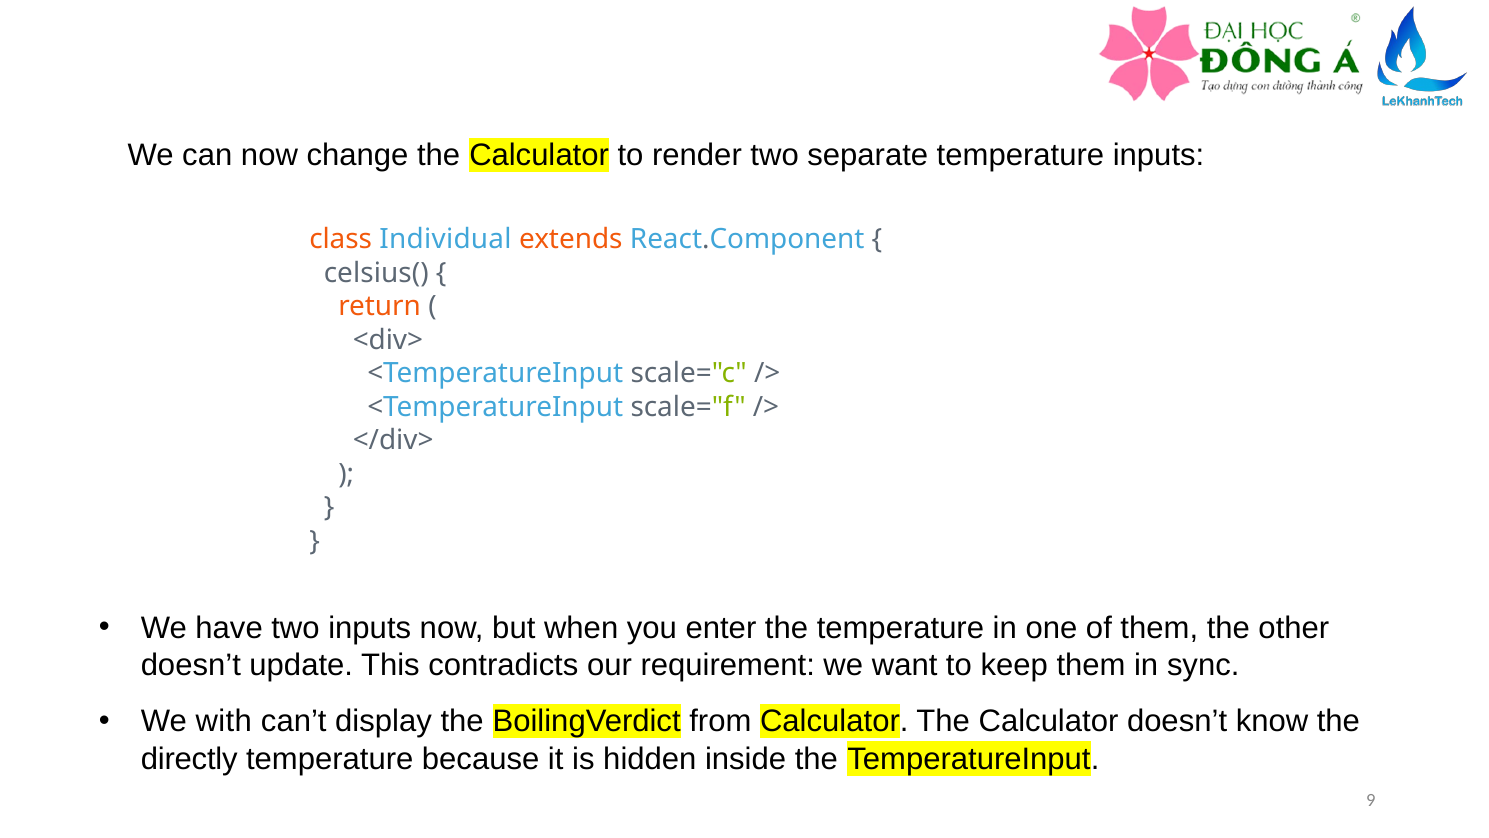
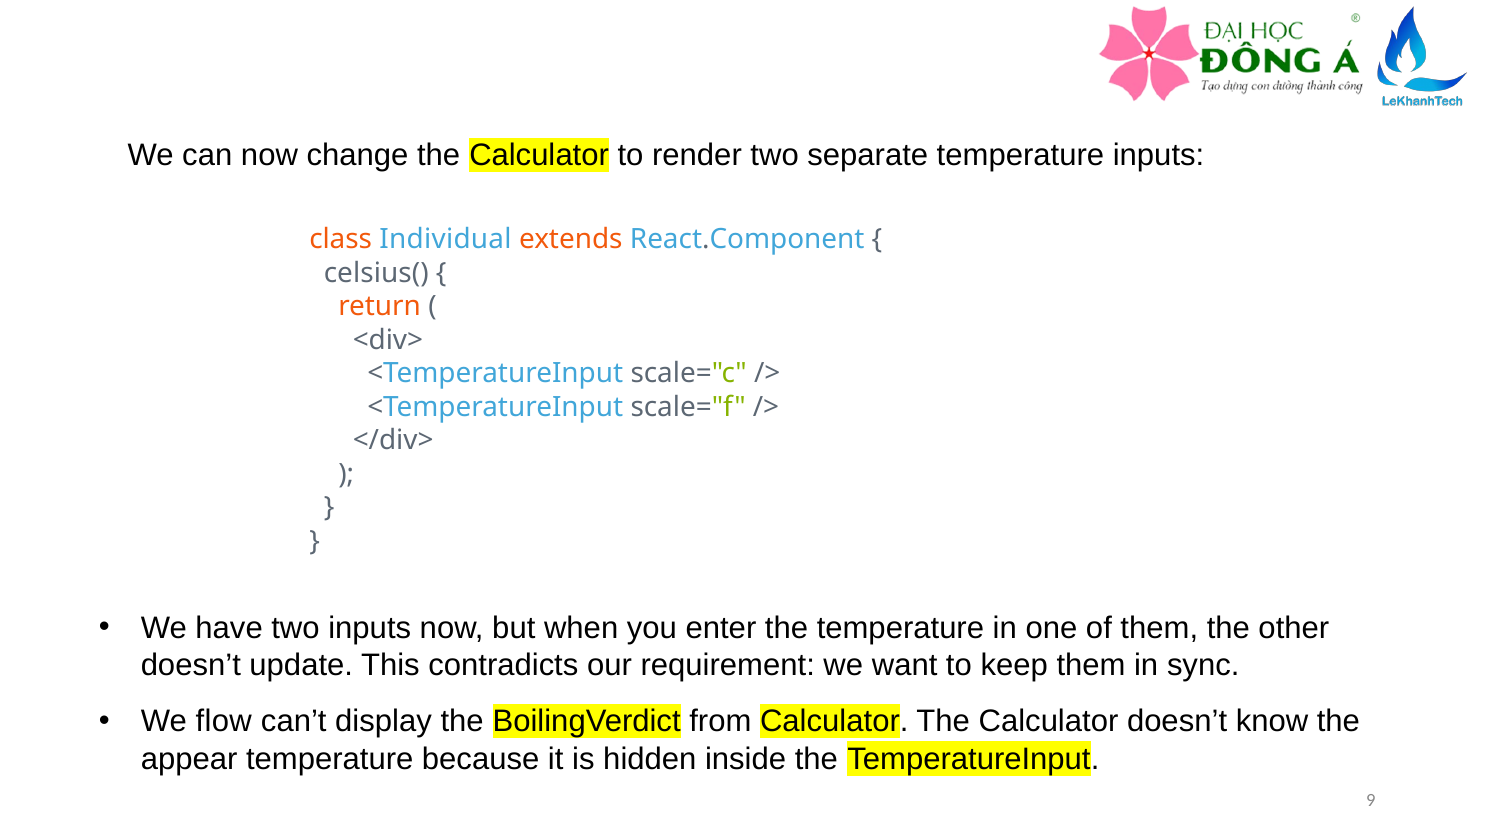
with: with -> flow
directly: directly -> appear
